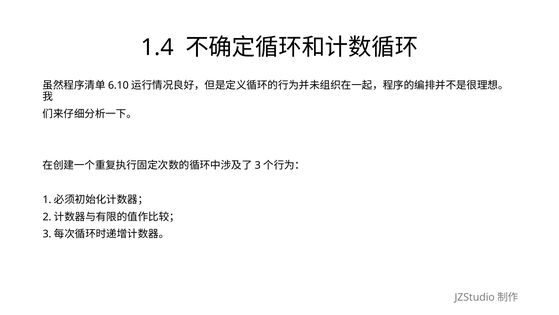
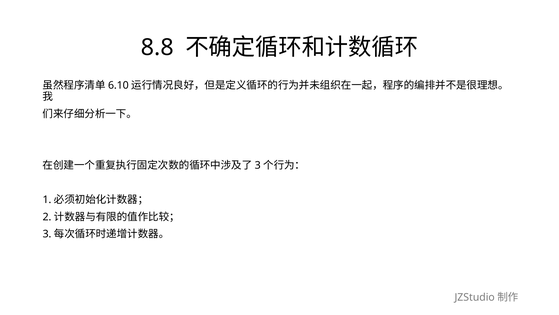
1.4: 1.4 -> 8.8
